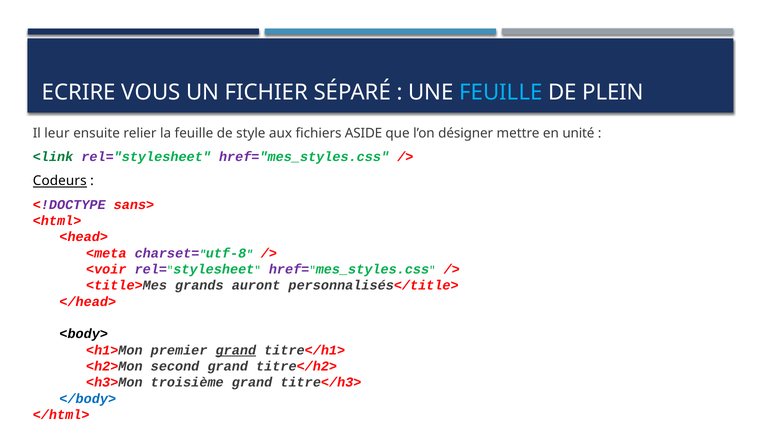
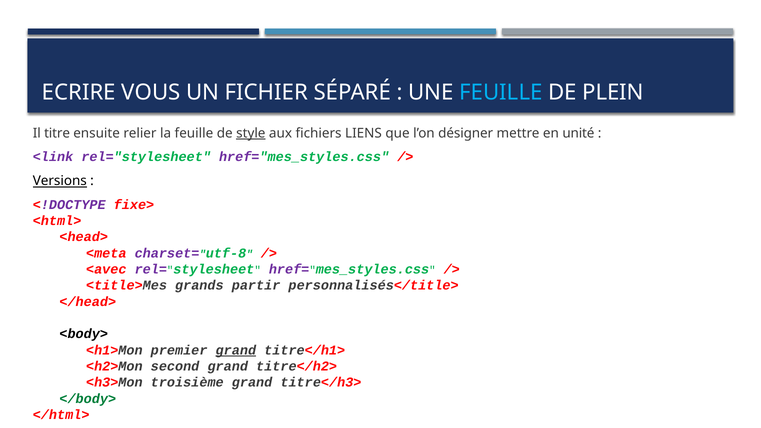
leur: leur -> titre
style underline: none -> present
ASIDE: ASIDE -> LIENS
<link colour: green -> purple
Codeurs: Codeurs -> Versions
sans>: sans> -> fixe>
<voir: <voir -> <avec
auront: auront -> partir
</body> colour: blue -> green
